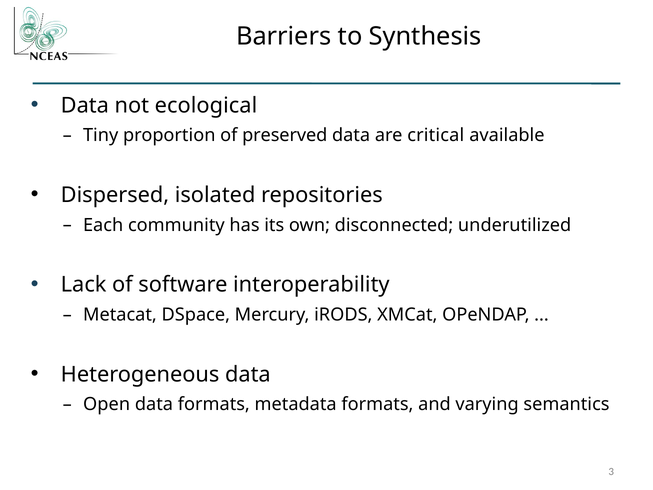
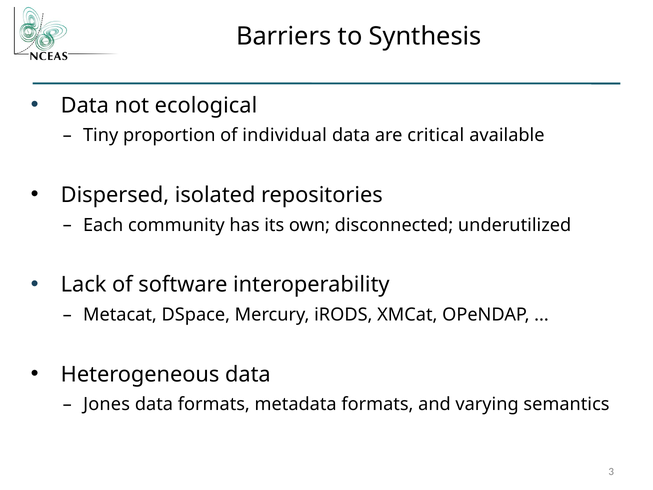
preserved: preserved -> individual
Open: Open -> Jones
